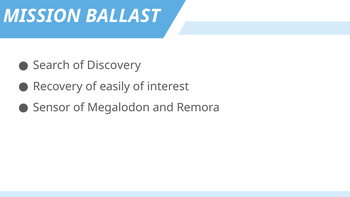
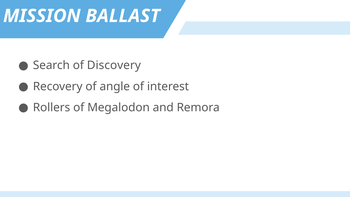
easily: easily -> angle
Sensor: Sensor -> Rollers
